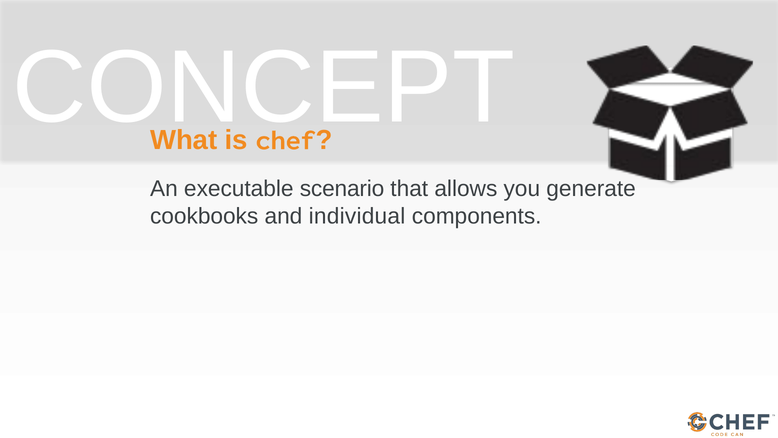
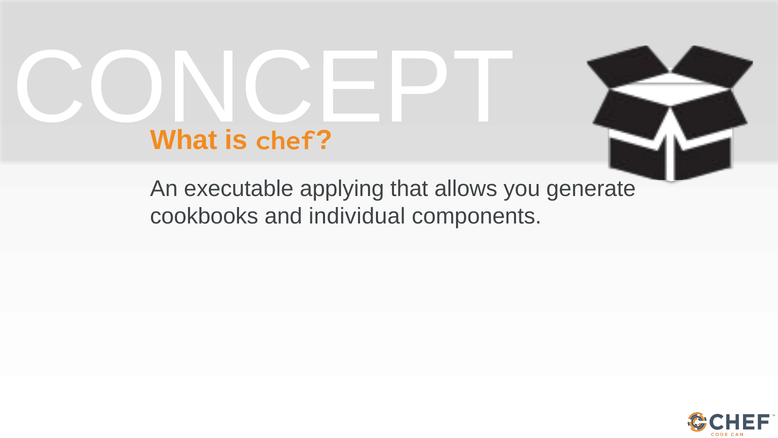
scenario: scenario -> applying
